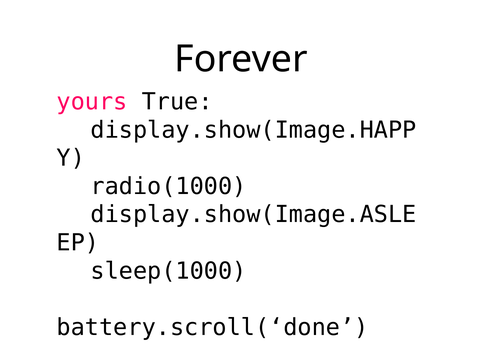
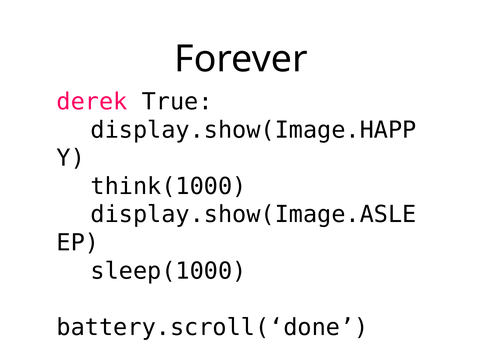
yours: yours -> derek
radio(1000: radio(1000 -> think(1000
